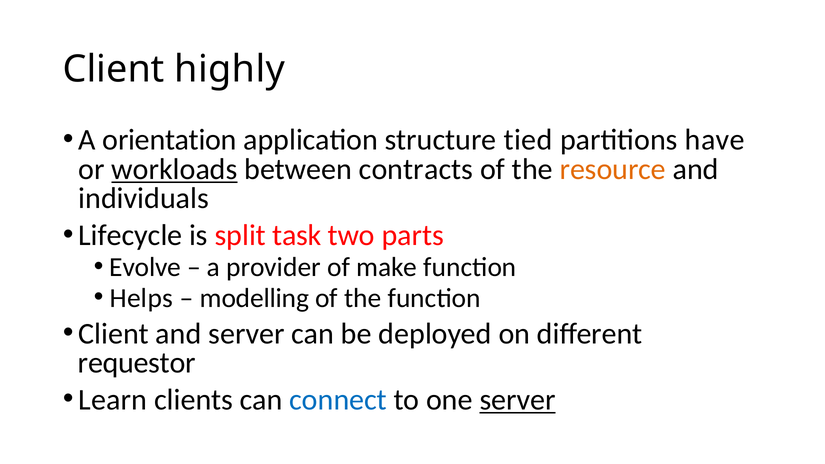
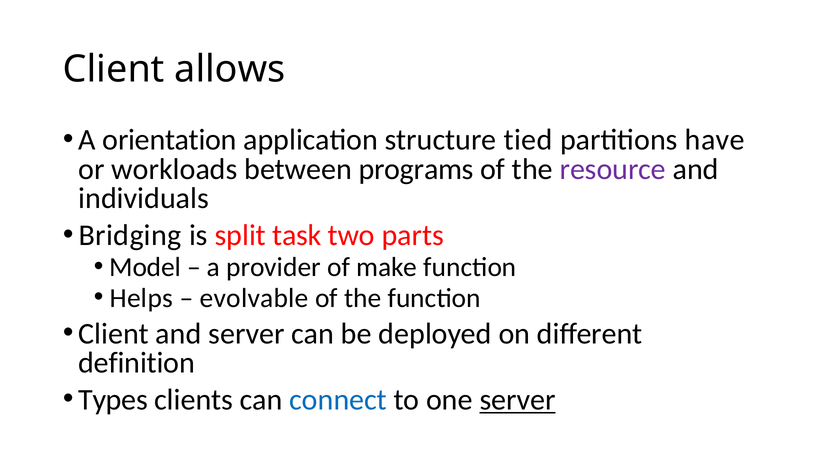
highly: highly -> allows
workloads underline: present -> none
contracts: contracts -> programs
resource colour: orange -> purple
Lifecycle: Lifecycle -> Bridging
Evolve: Evolve -> Model
modelling: modelling -> evolvable
requestor: requestor -> definition
Learn: Learn -> Types
